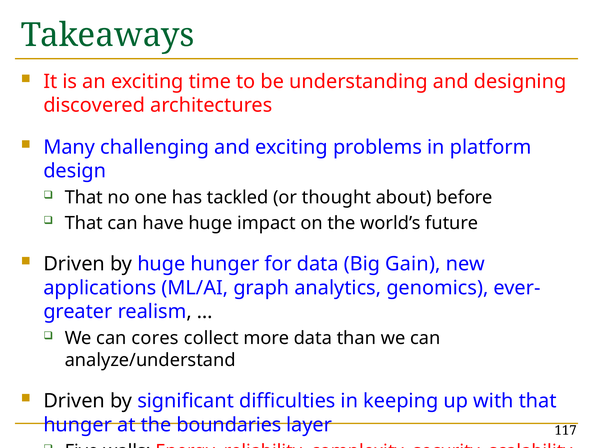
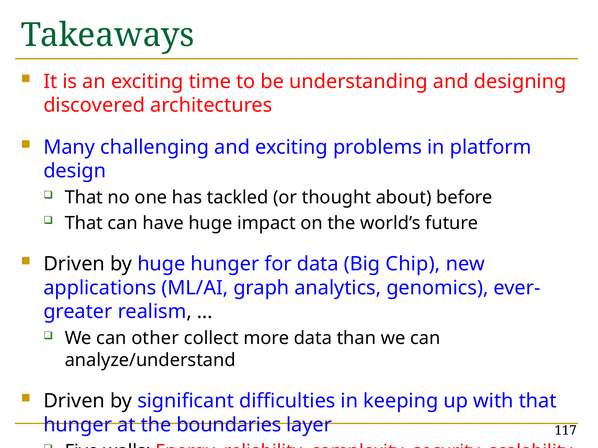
Gain: Gain -> Chip
cores: cores -> other
